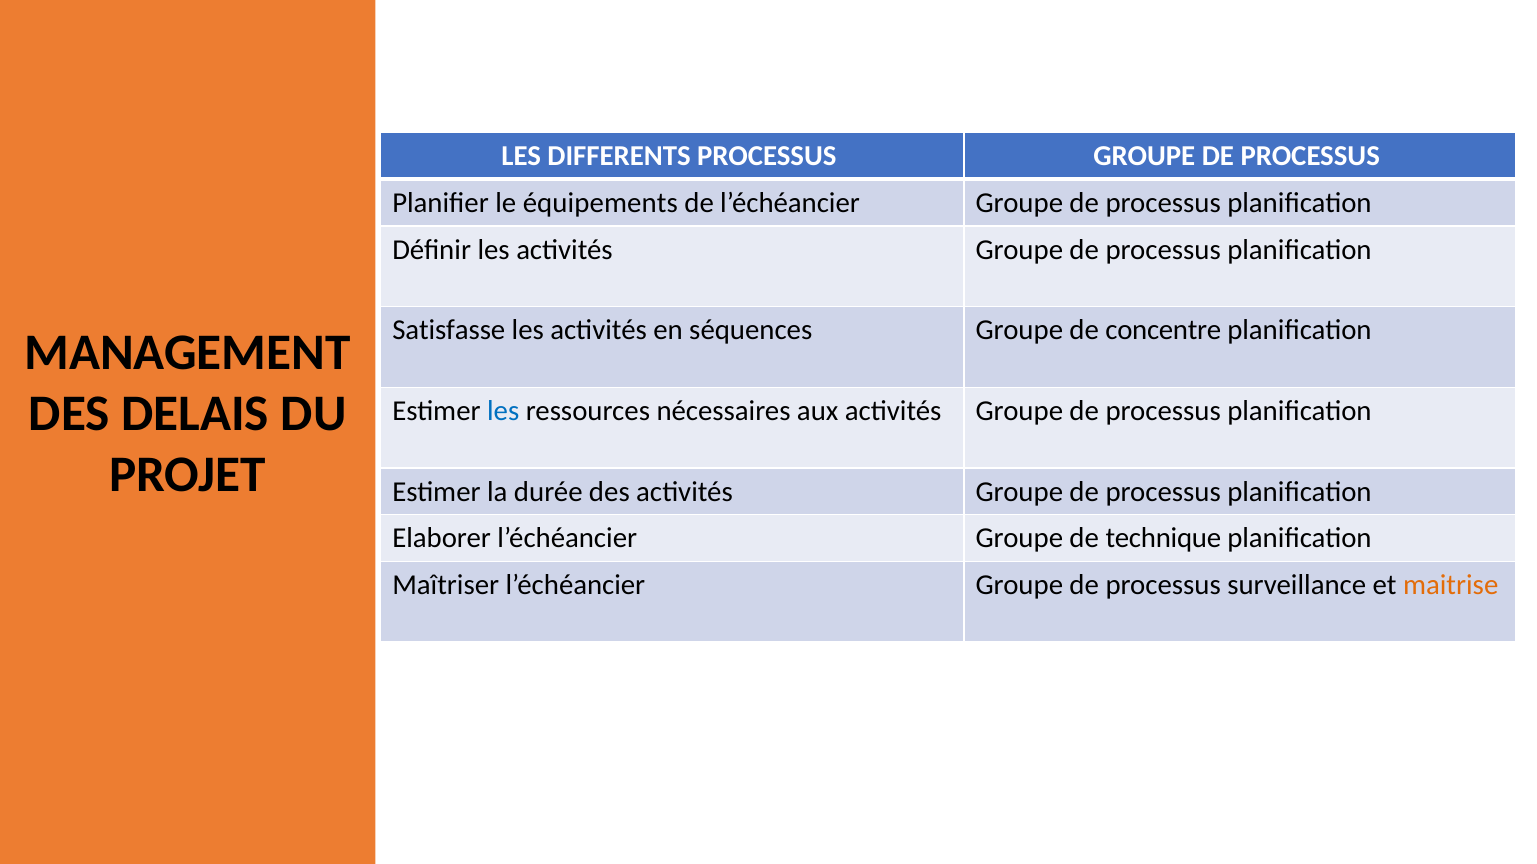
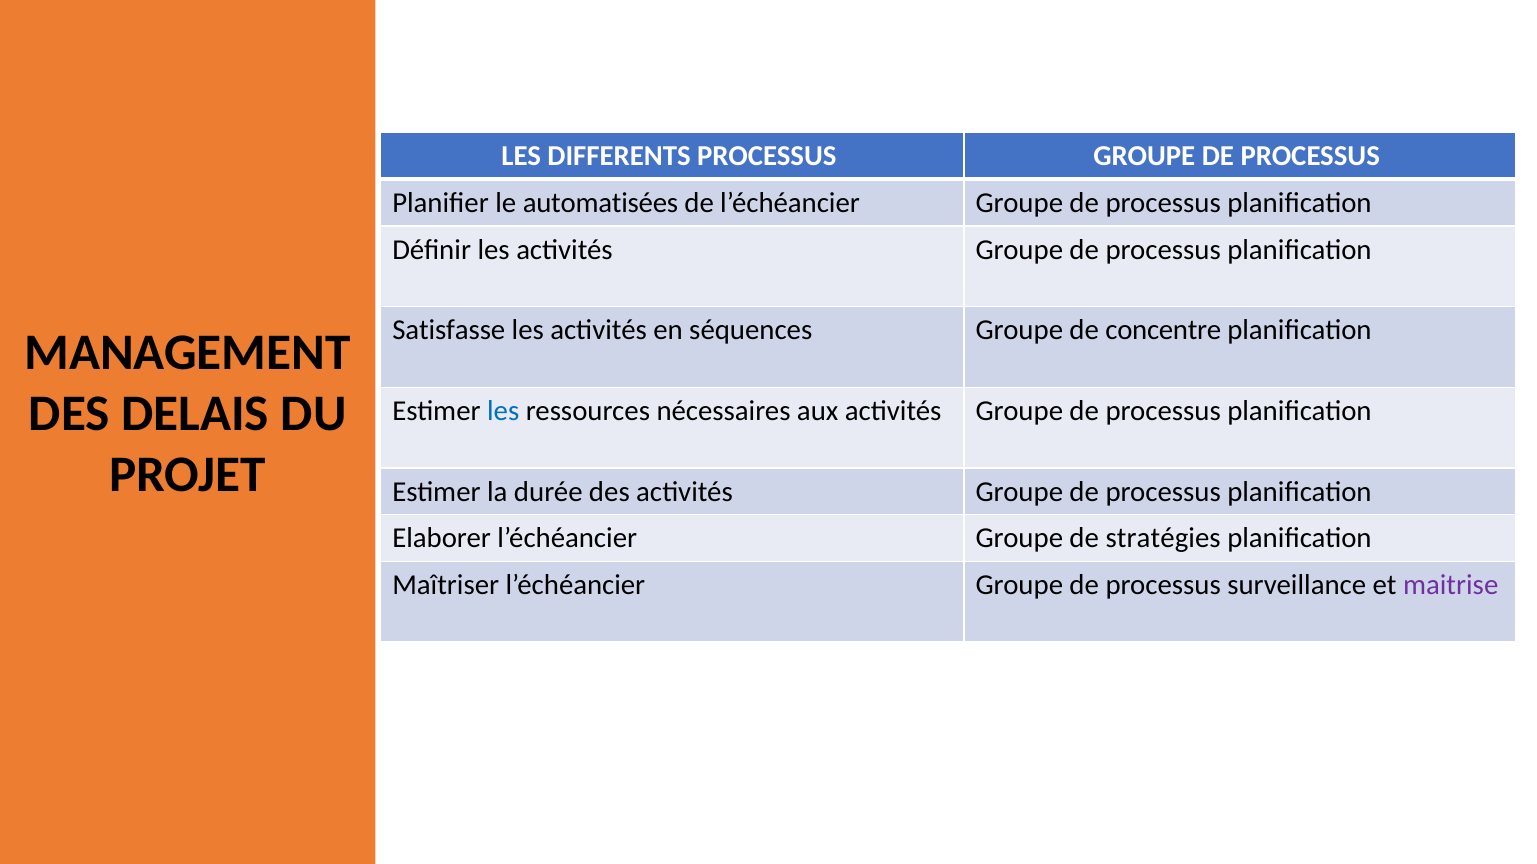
équipements: équipements -> automatisées
technique: technique -> stratégies
maitrise colour: orange -> purple
